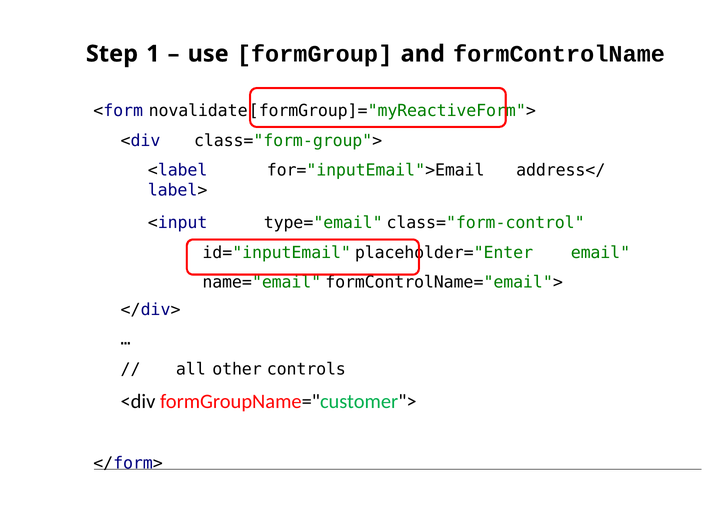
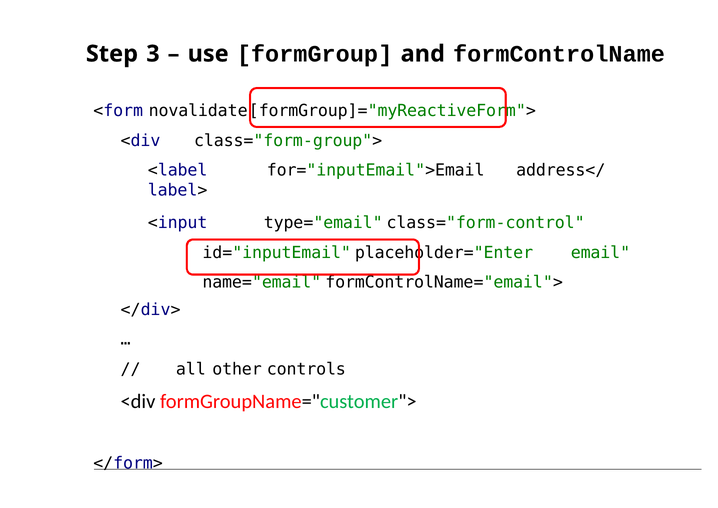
1: 1 -> 3
